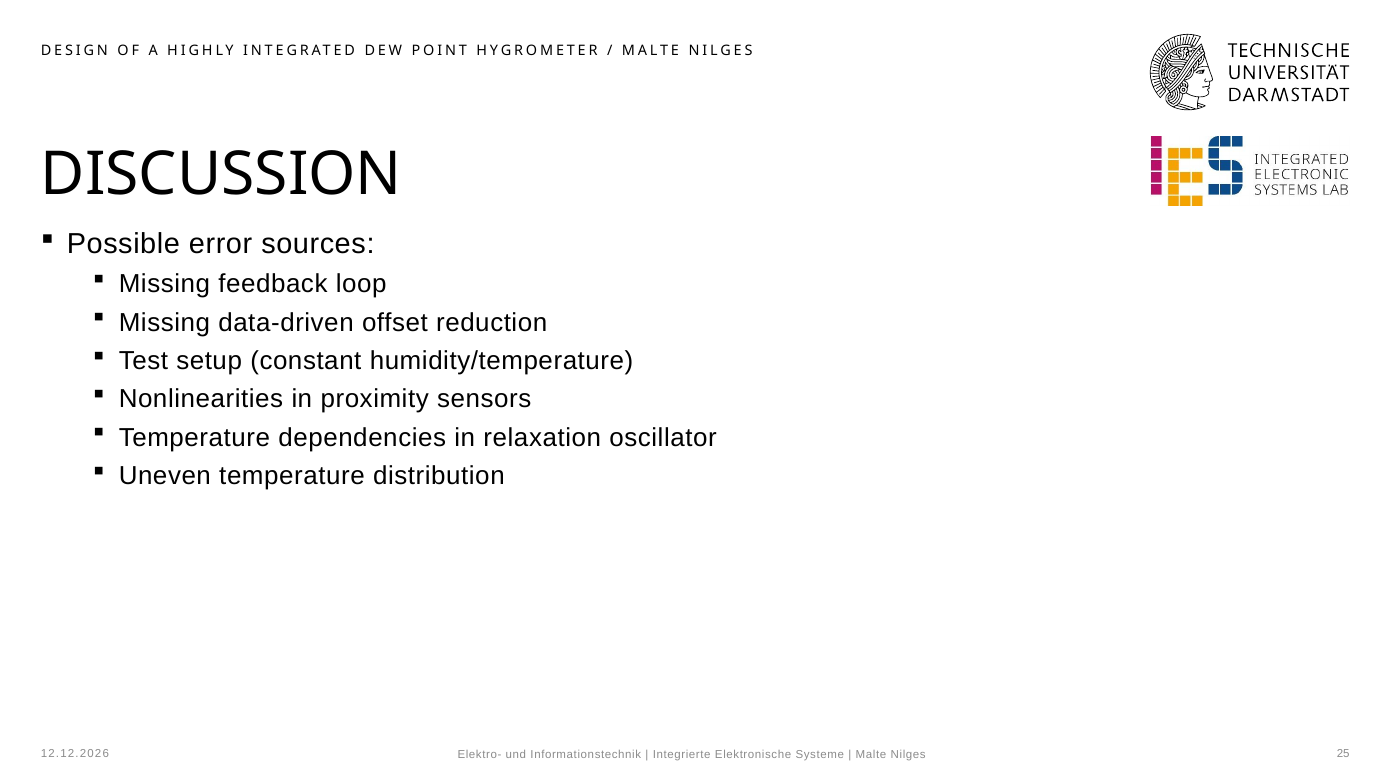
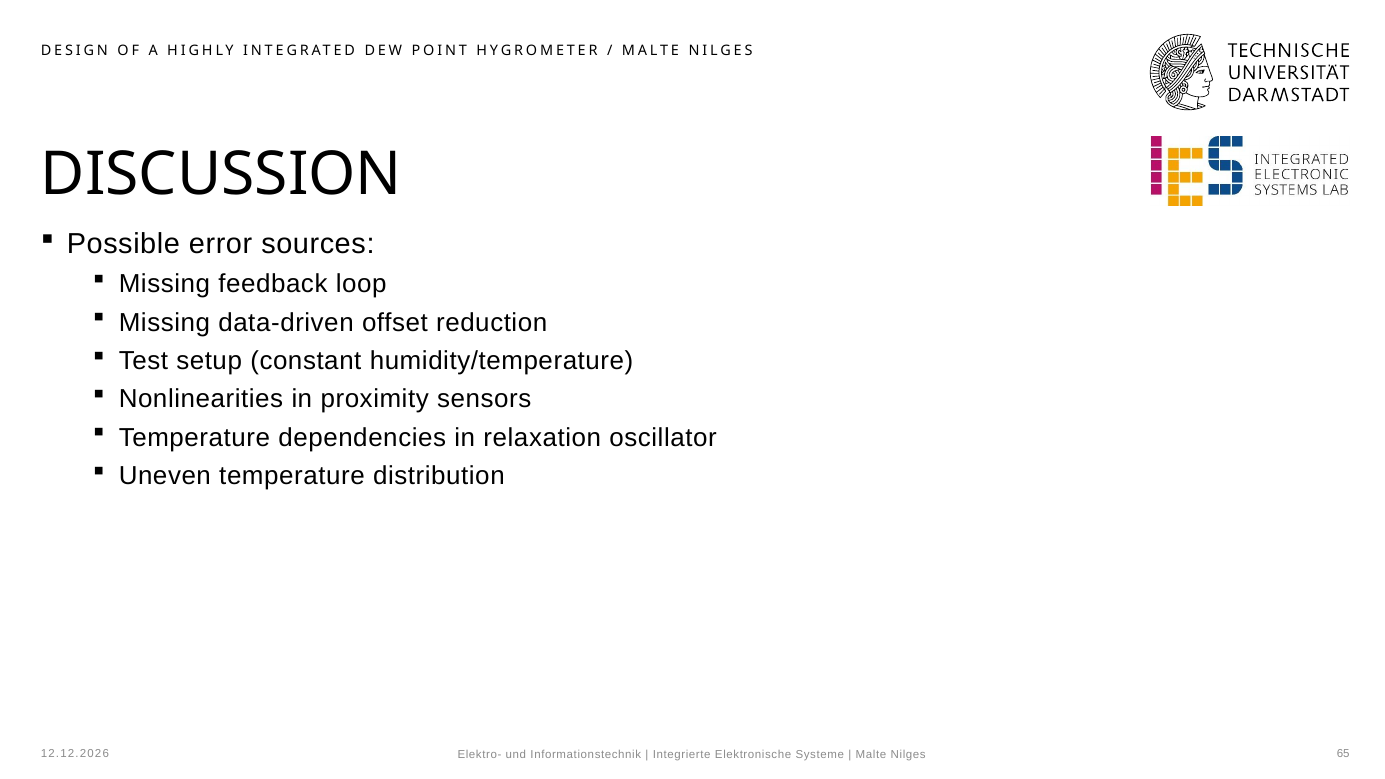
25: 25 -> 65
